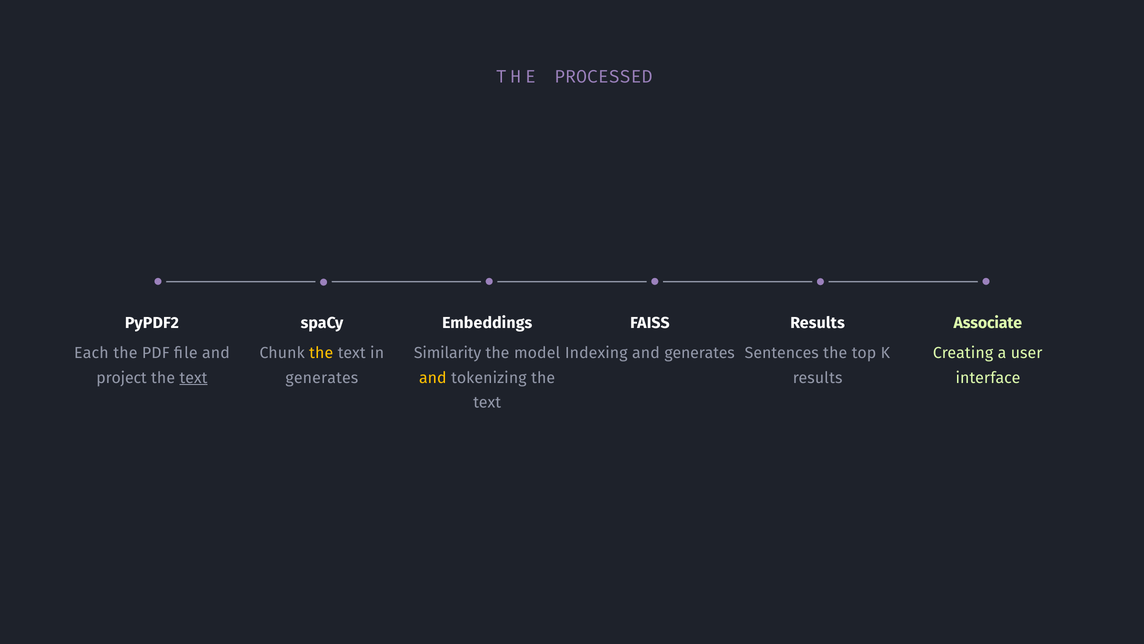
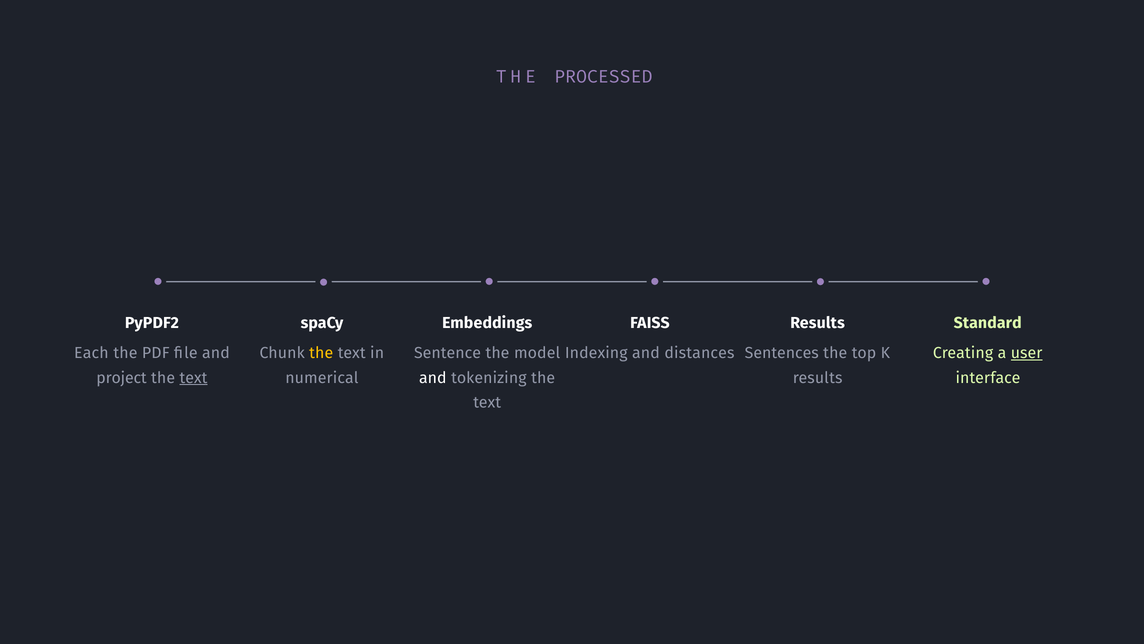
Associate: Associate -> Standard
Similarity: Similarity -> Sentence
and generates: generates -> distances
user underline: none -> present
generates at (322, 378): generates -> numerical
and at (433, 378) colour: yellow -> white
